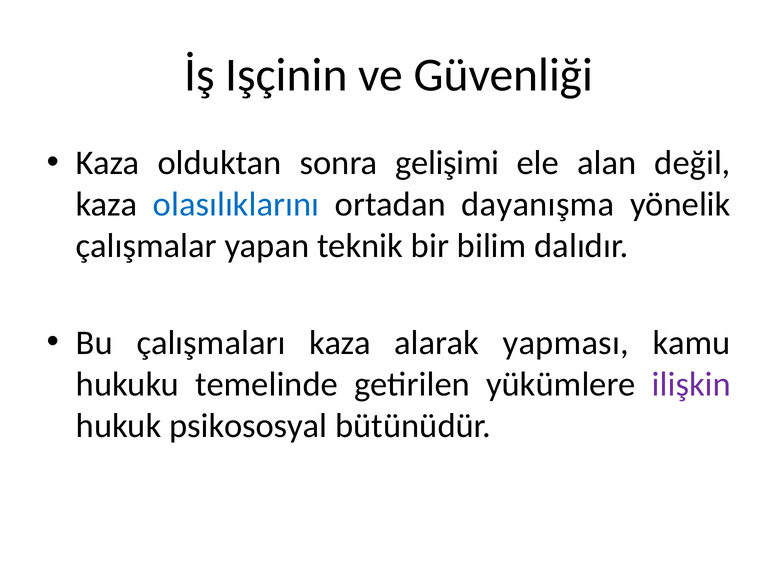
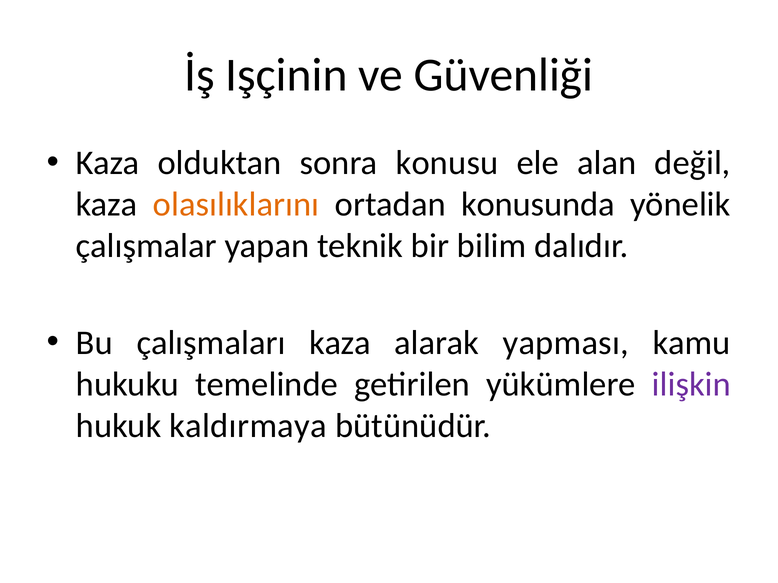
gelişimi: gelişimi -> konusu
olasılıklarını colour: blue -> orange
dayanışma: dayanışma -> konusunda
psikososyal: psikososyal -> kaldırmaya
